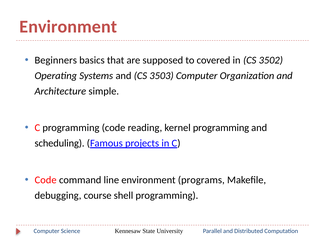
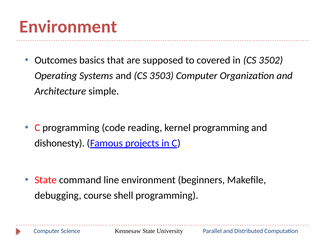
Beginners: Beginners -> Outcomes
scheduling: scheduling -> dishonesty
Code at (46, 181): Code -> State
programs: programs -> beginners
